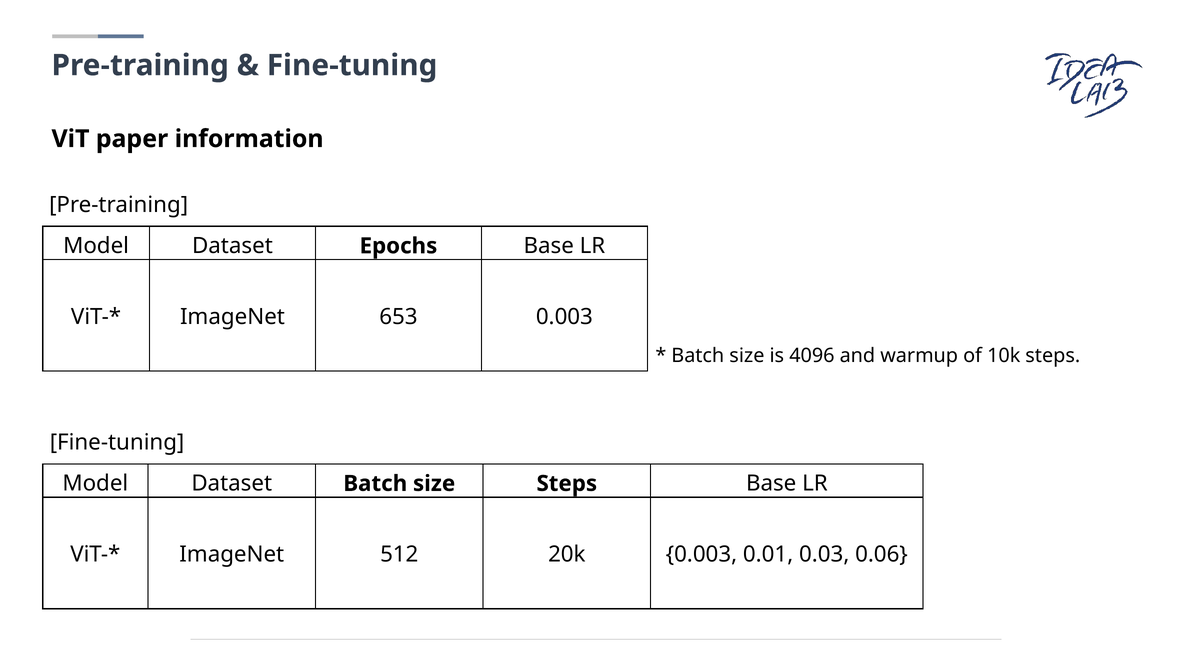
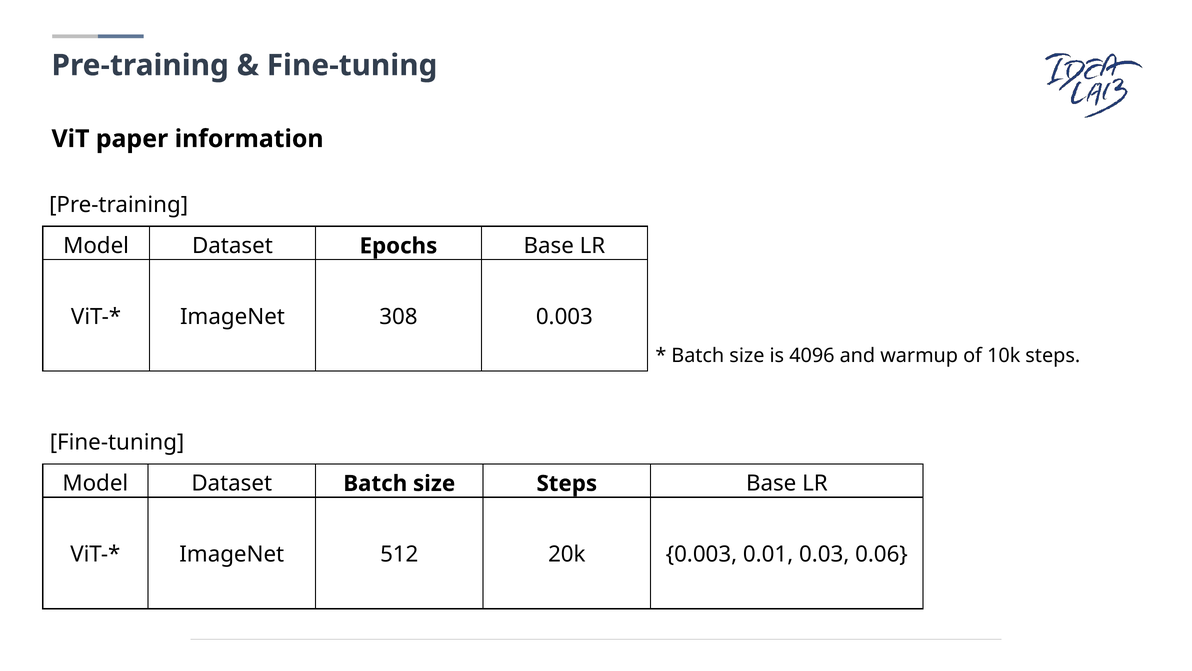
653: 653 -> 308
